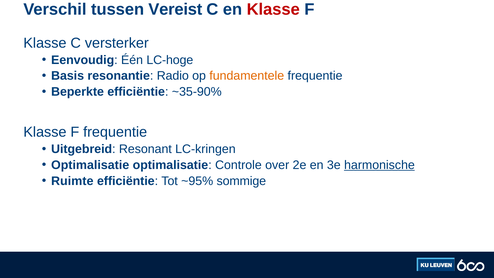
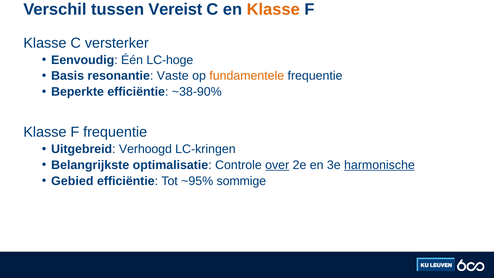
Klasse at (273, 9) colour: red -> orange
Radio: Radio -> Vaste
~35-90%: ~35-90% -> ~38-90%
Resonant: Resonant -> Verhoogd
Optimalisatie at (90, 165): Optimalisatie -> Belangrijkste
over underline: none -> present
Ruimte: Ruimte -> Gebied
